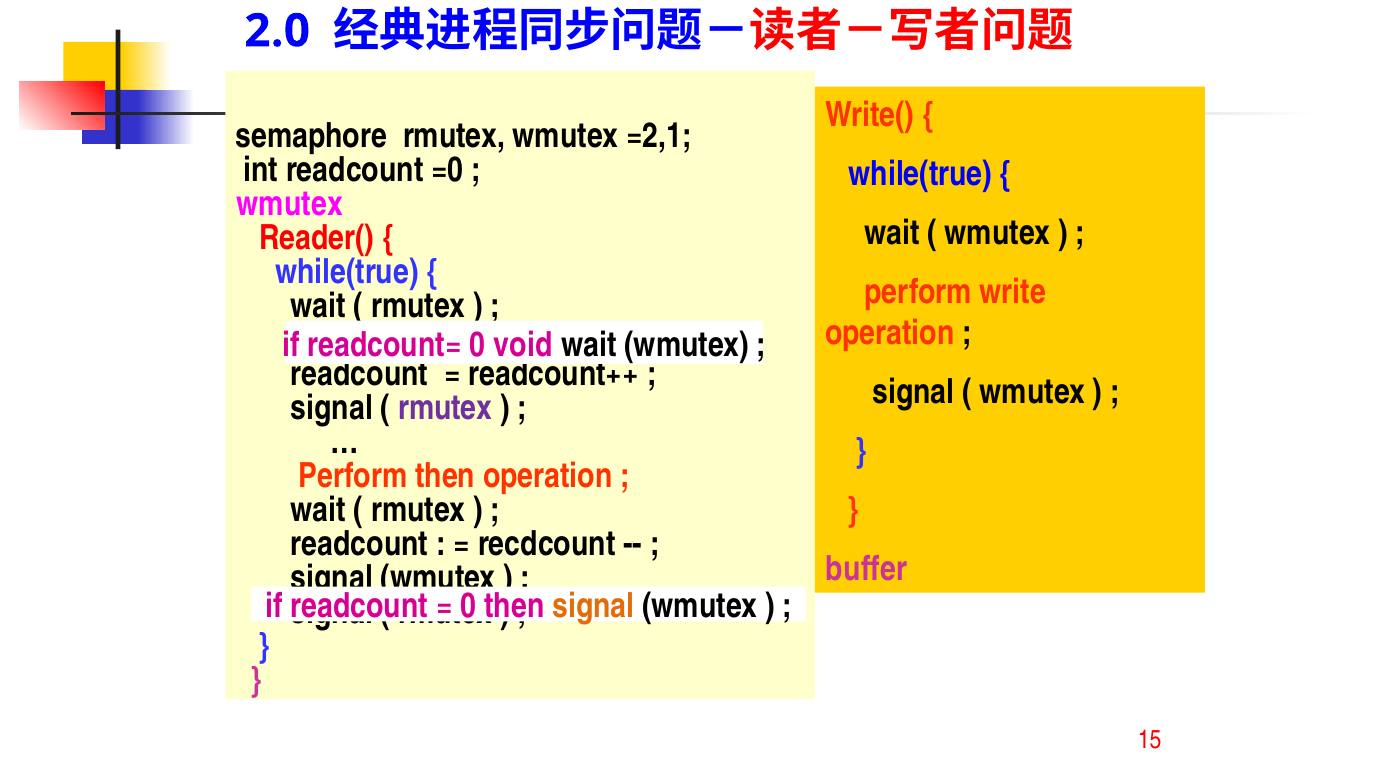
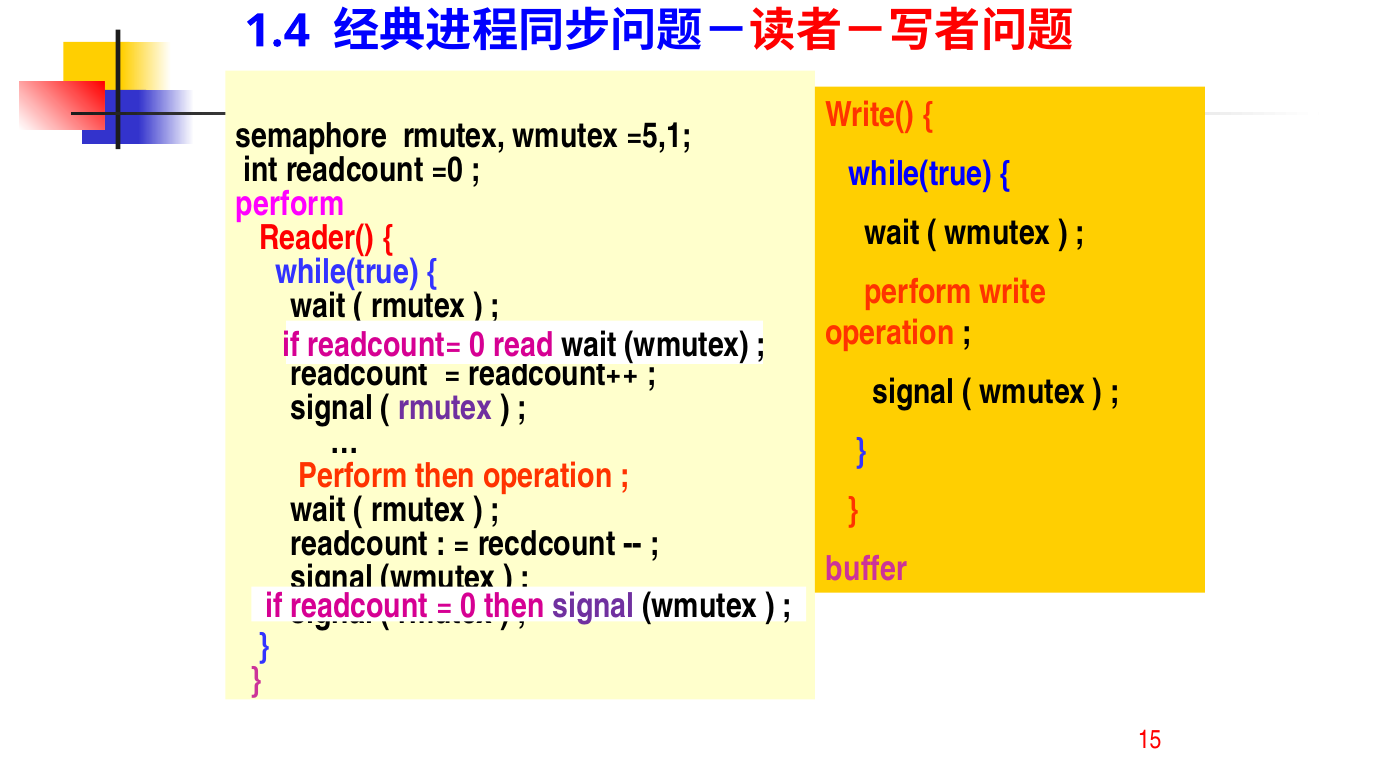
2.0: 2.0 -> 1.4
=2,1: =2,1 -> =5,1
wmutex at (290, 204): wmutex -> perform
void: void -> read
signal at (594, 607) colour: orange -> purple
